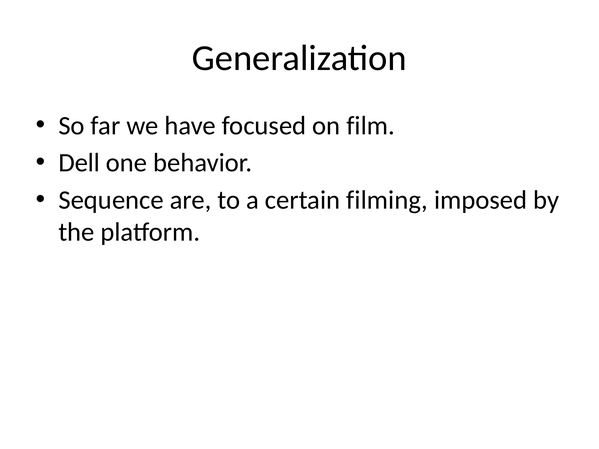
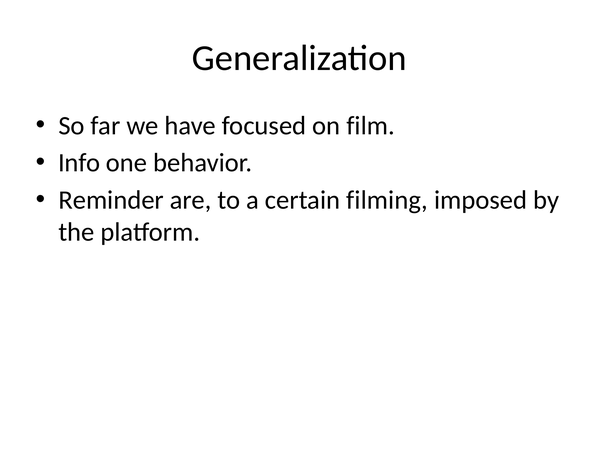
Dell: Dell -> Info
Sequence: Sequence -> Reminder
